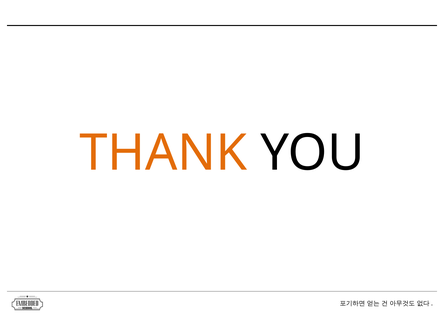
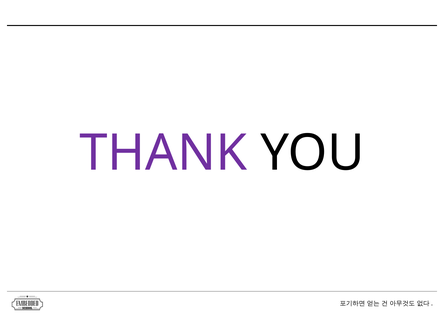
THANK colour: orange -> purple
